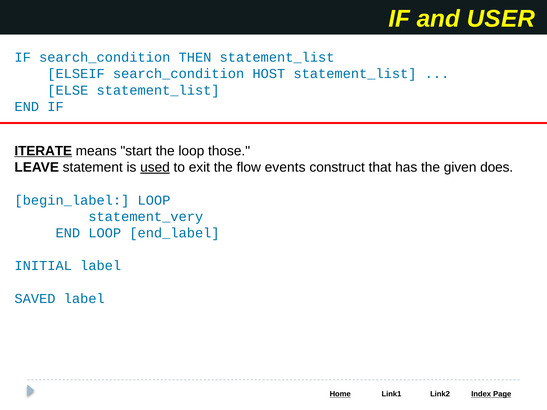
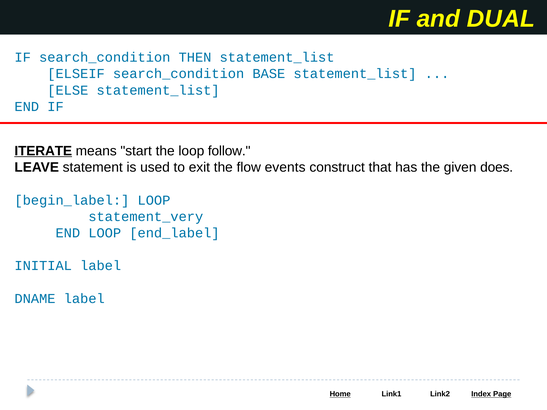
USER: USER -> DUAL
HOST: HOST -> BASE
those: those -> follow
used underline: present -> none
SAVED: SAVED -> DNAME
